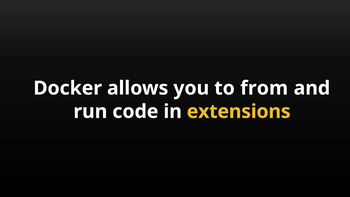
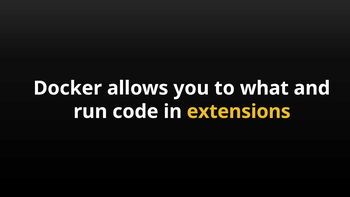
from: from -> what
